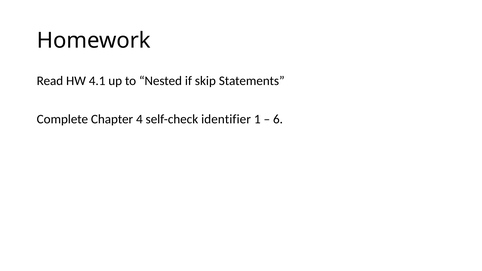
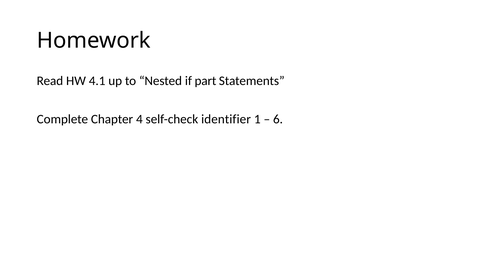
skip: skip -> part
